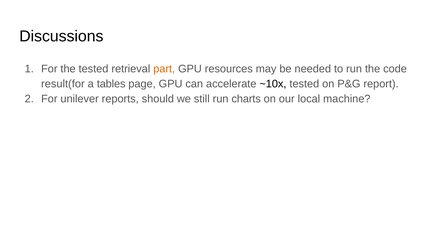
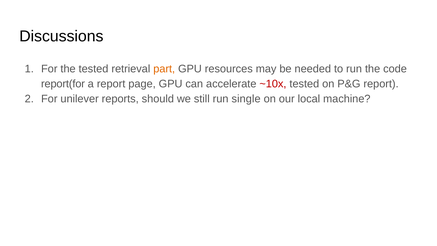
result(for: result(for -> report(for
a tables: tables -> report
~10x colour: black -> red
charts: charts -> single
